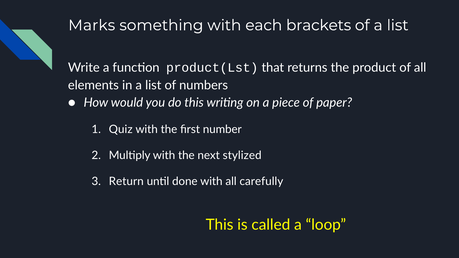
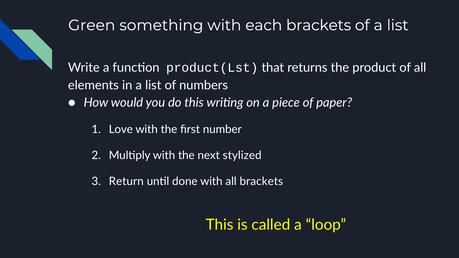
Marks: Marks -> Green
Quiz: Quiz -> Love
all carefully: carefully -> brackets
